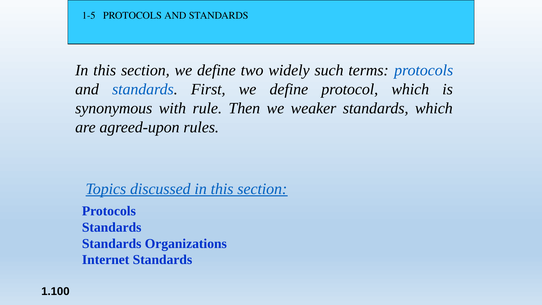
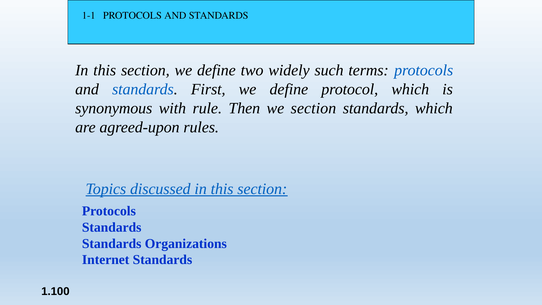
1-5: 1-5 -> 1-1
we weaker: weaker -> section
